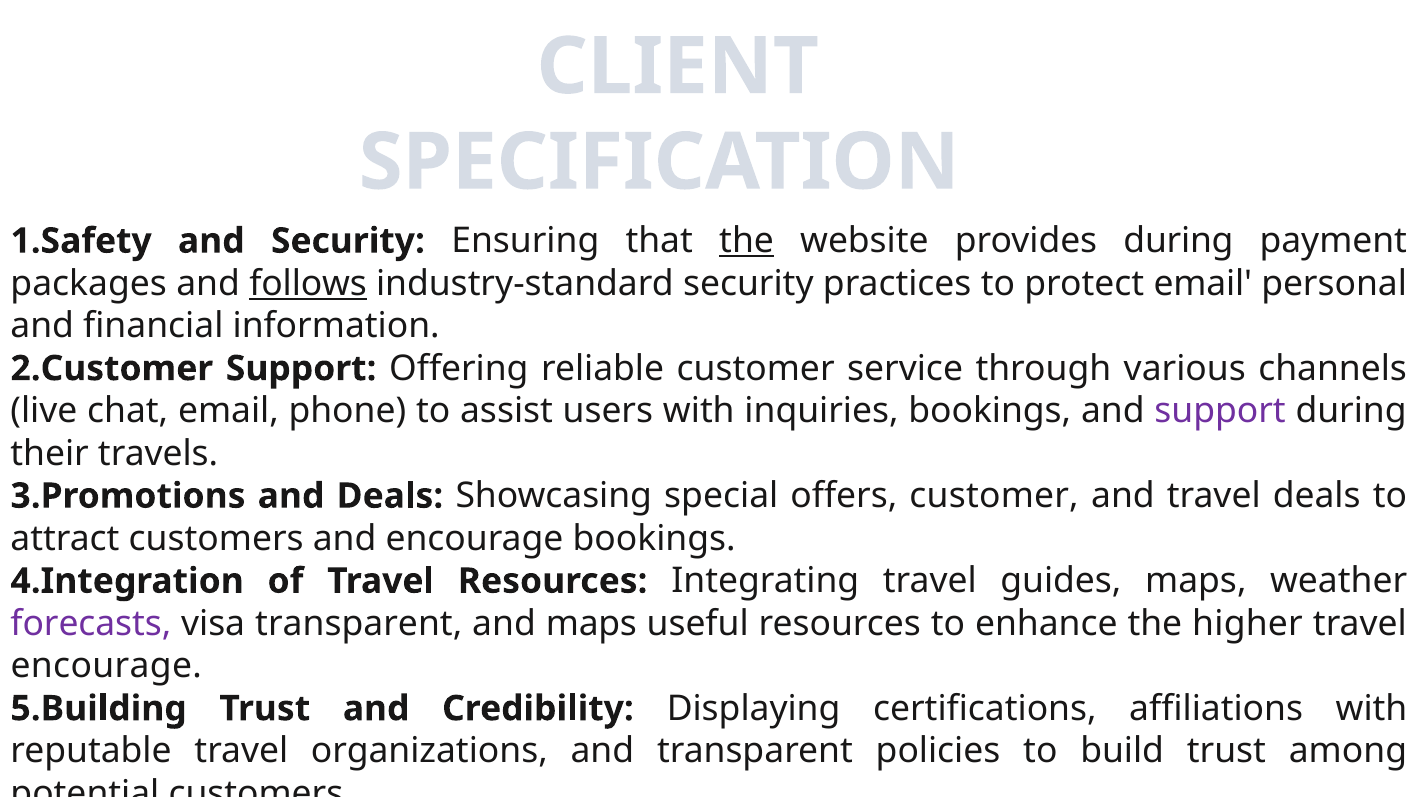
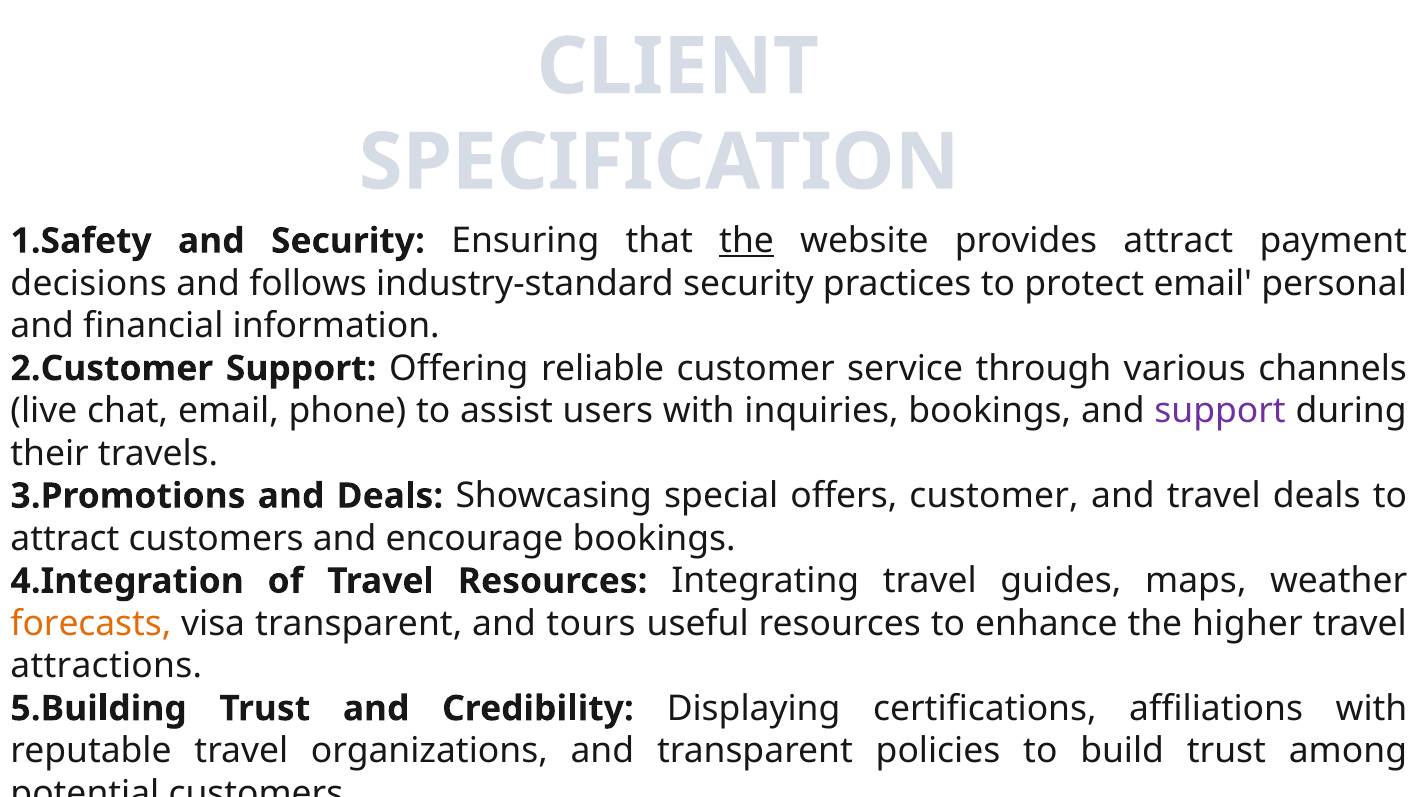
provides during: during -> attract
packages: packages -> decisions
follows underline: present -> none
forecasts colour: purple -> orange
and maps: maps -> tours
encourage at (106, 667): encourage -> attractions
